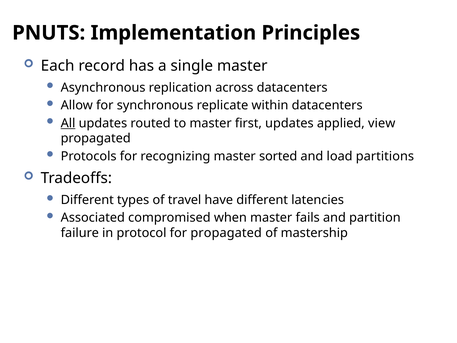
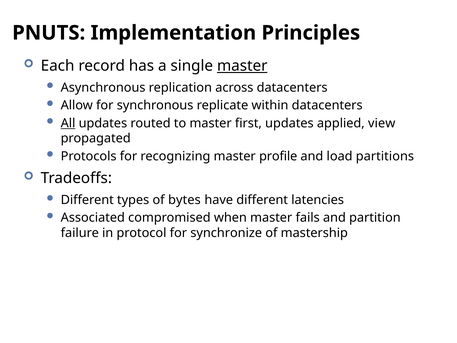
master at (242, 66) underline: none -> present
sorted: sorted -> profile
travel: travel -> bytes
for propagated: propagated -> synchronize
